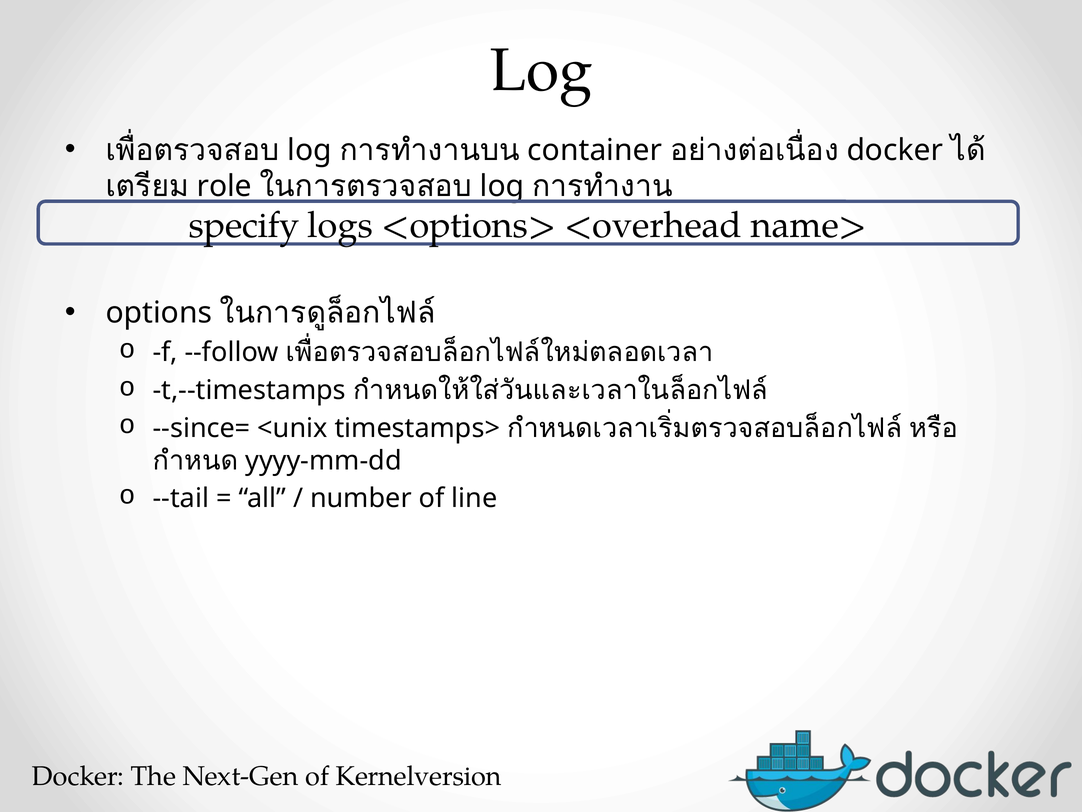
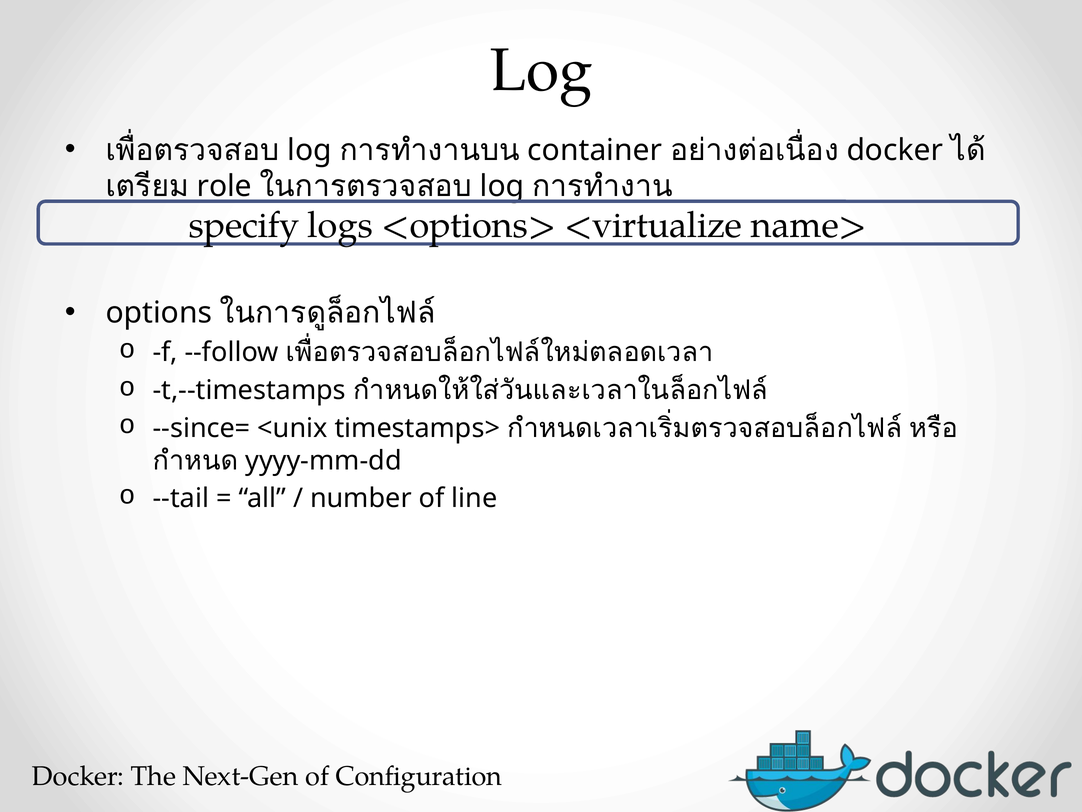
<overhead: <overhead -> <virtualize
Kernelversion: Kernelversion -> Configuration
